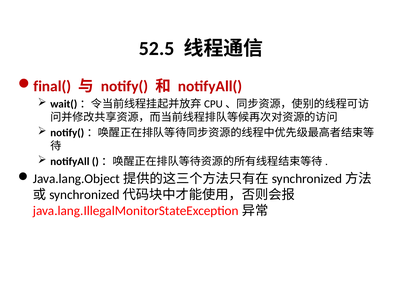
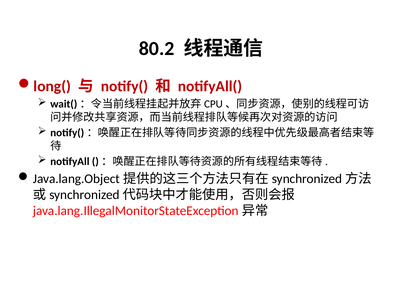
52.5: 52.5 -> 80.2
final(: final( -> long(
